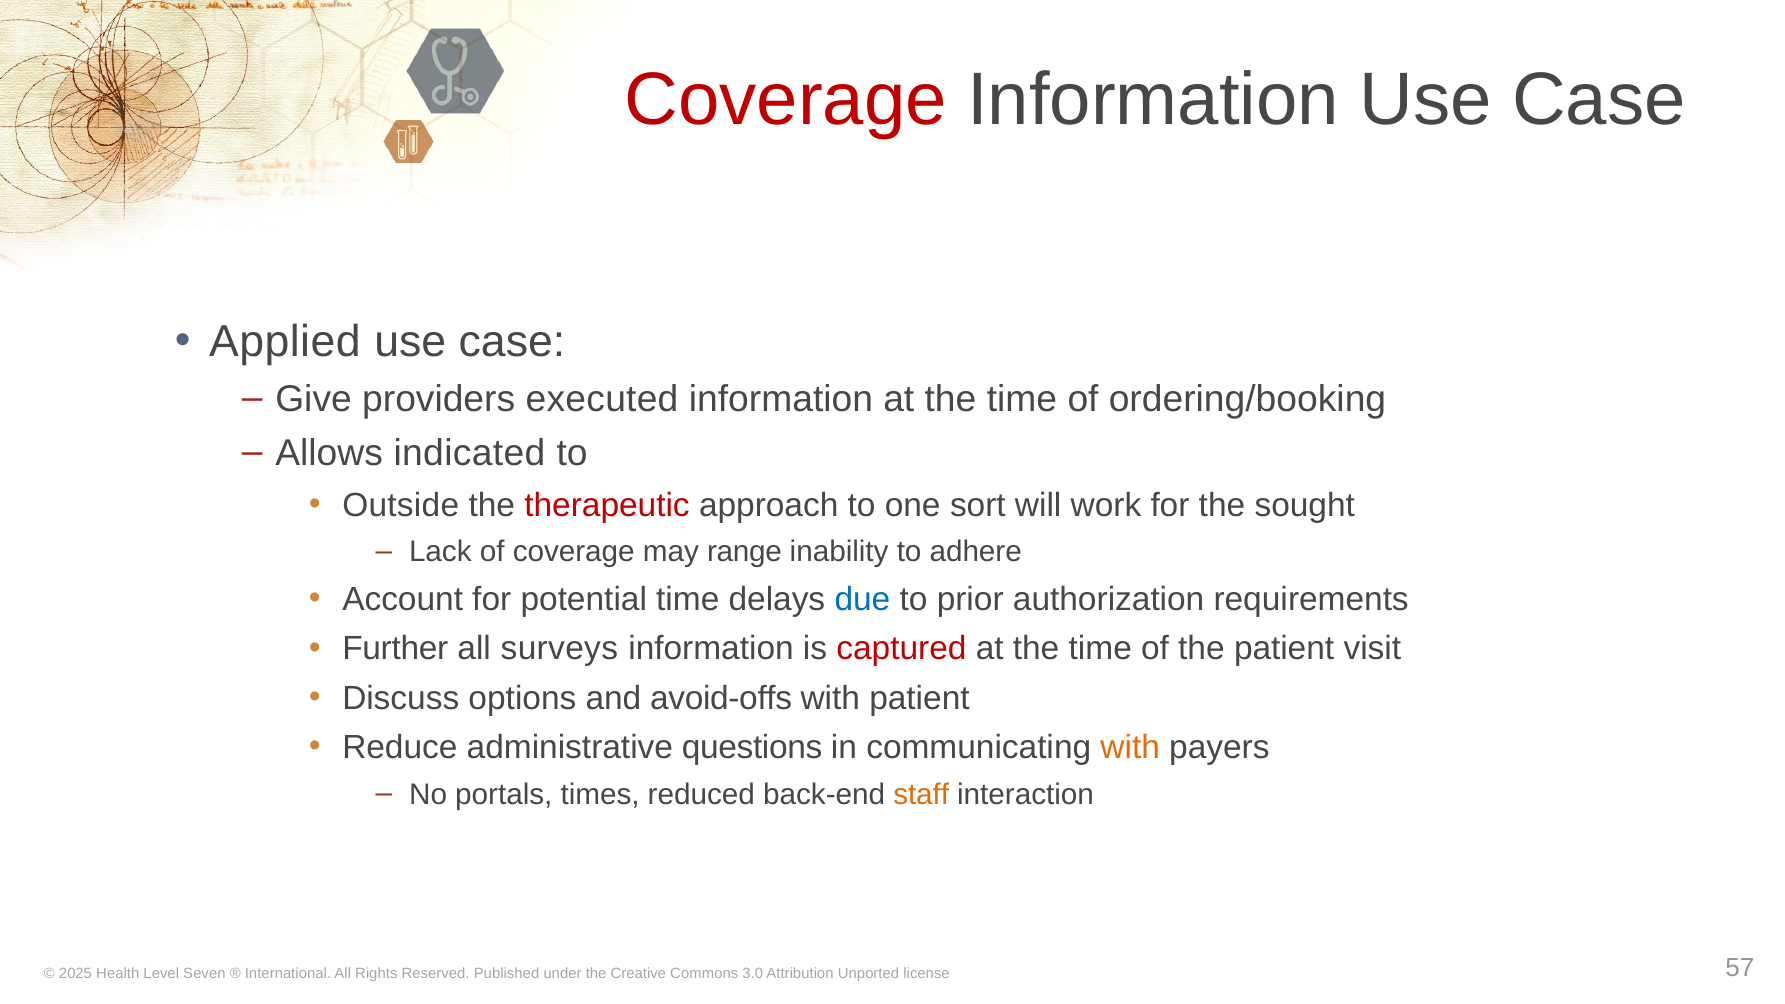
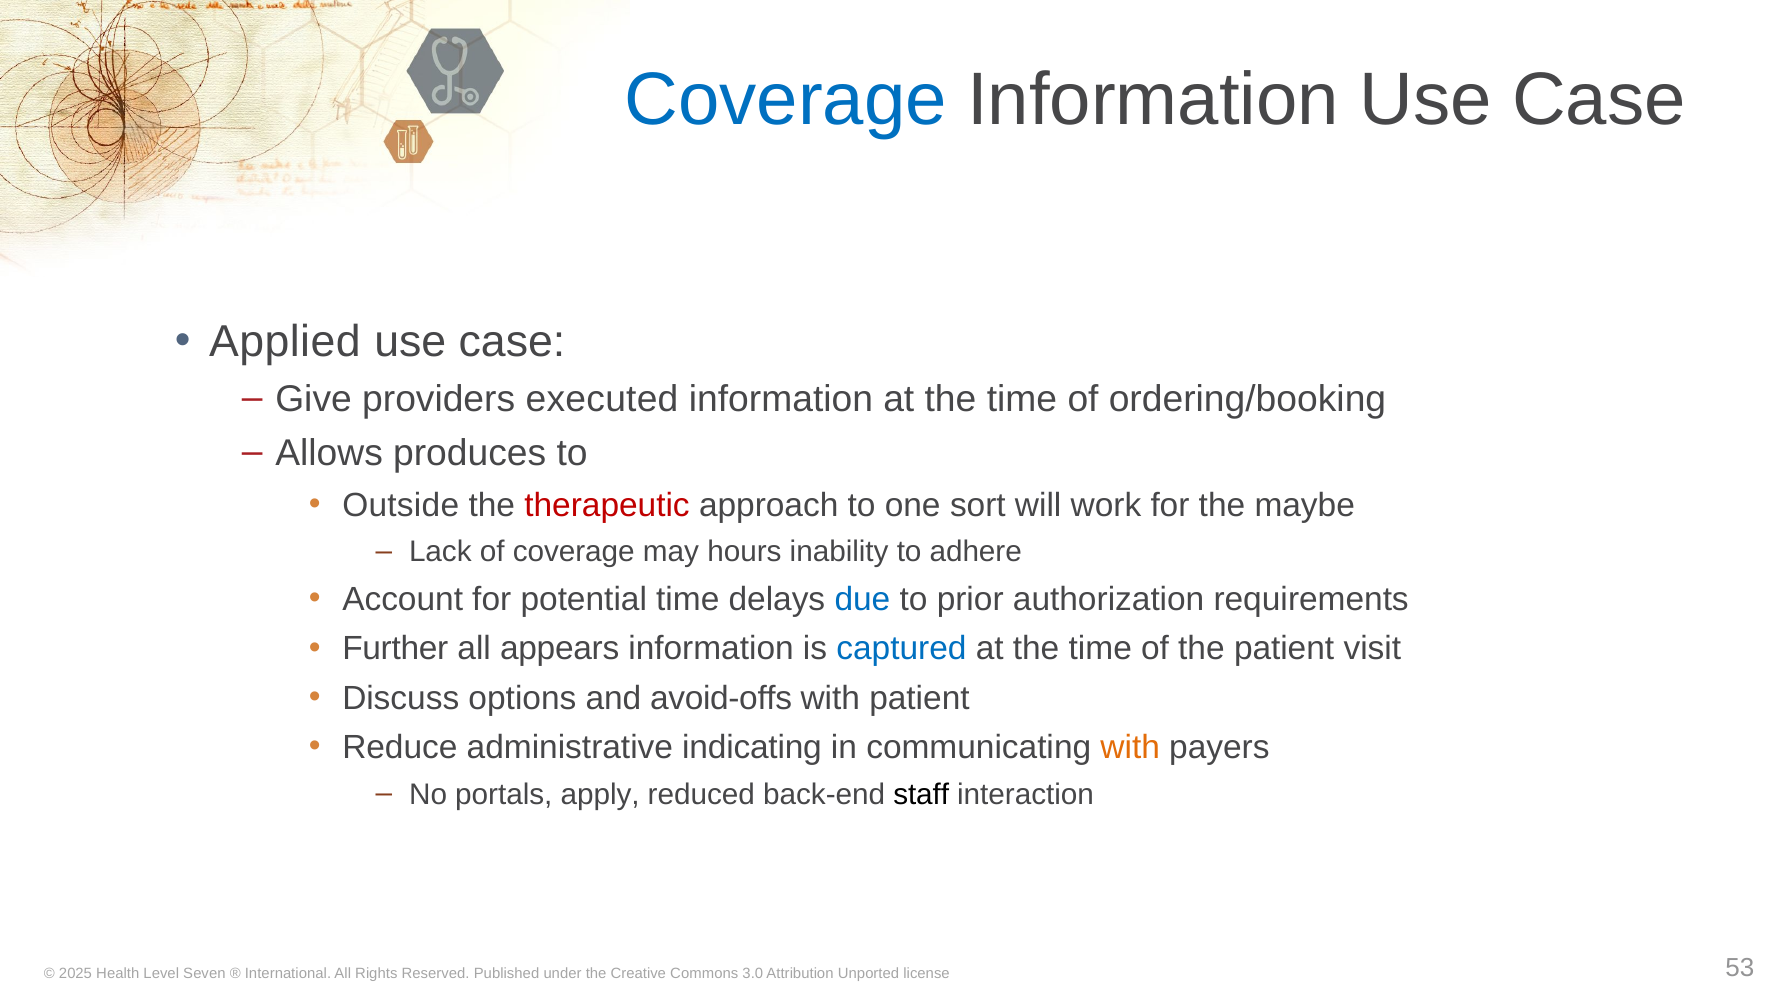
Coverage at (786, 100) colour: red -> blue
indicated: indicated -> produces
sought: sought -> maybe
range: range -> hours
surveys: surveys -> appears
captured colour: red -> blue
questions: questions -> indicating
times: times -> apply
staff colour: orange -> black
57: 57 -> 53
